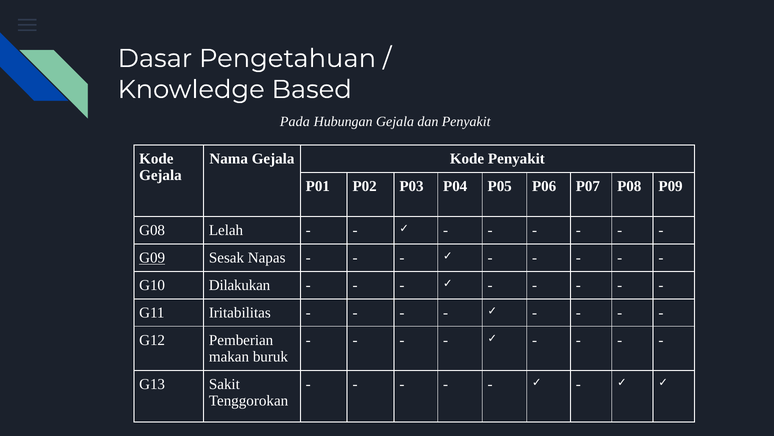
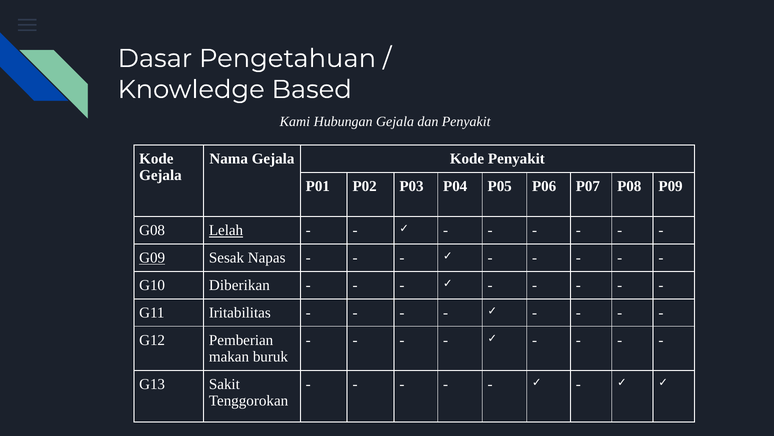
Pada: Pada -> Kami
Lelah underline: none -> present
Dilakukan: Dilakukan -> Diberikan
